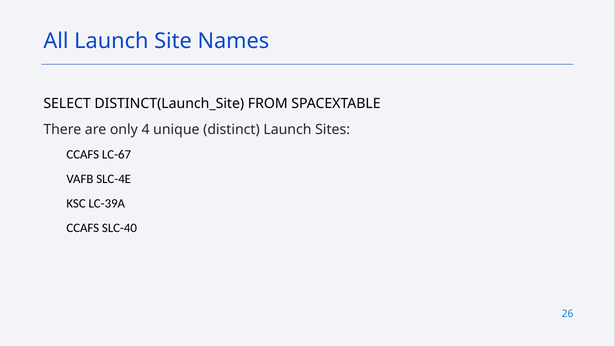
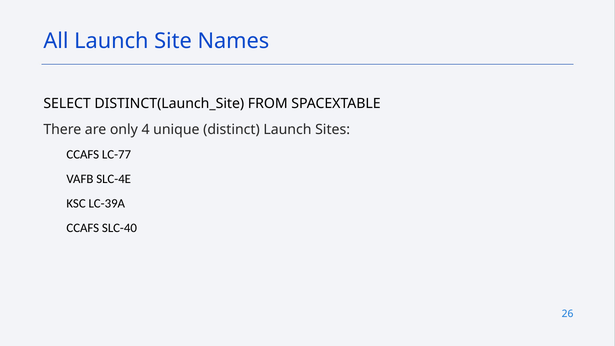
LC-67: LC-67 -> LC-77
